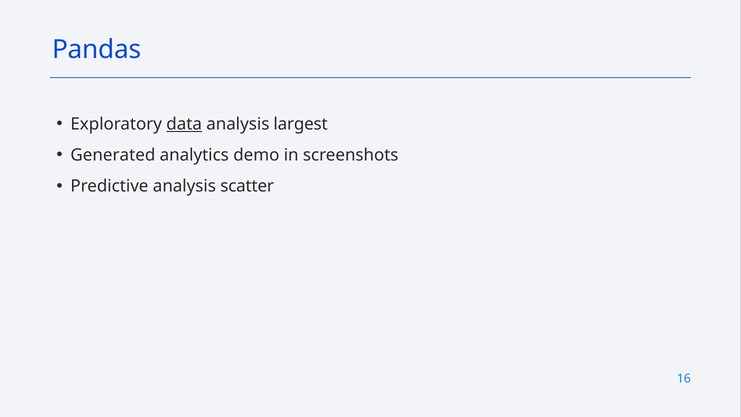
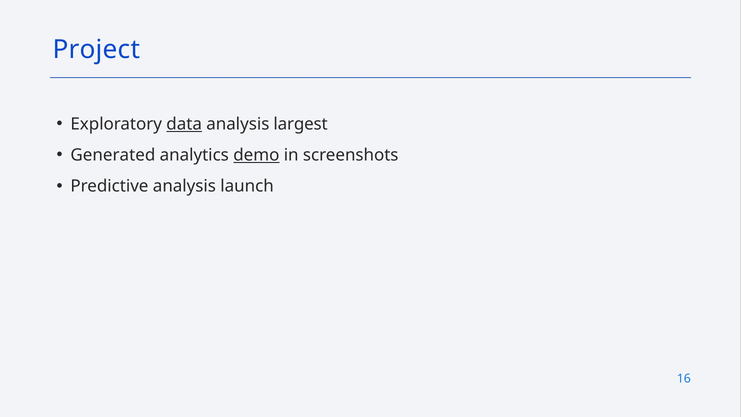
Pandas: Pandas -> Project
demo underline: none -> present
scatter: scatter -> launch
